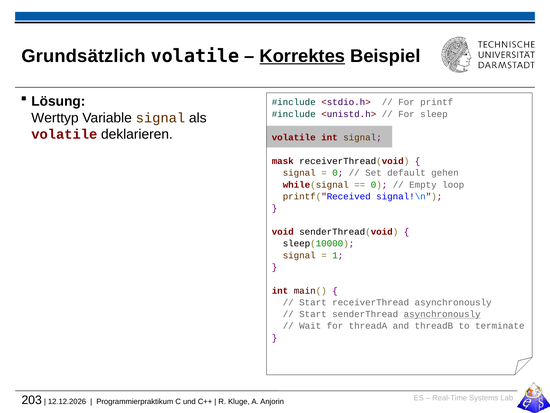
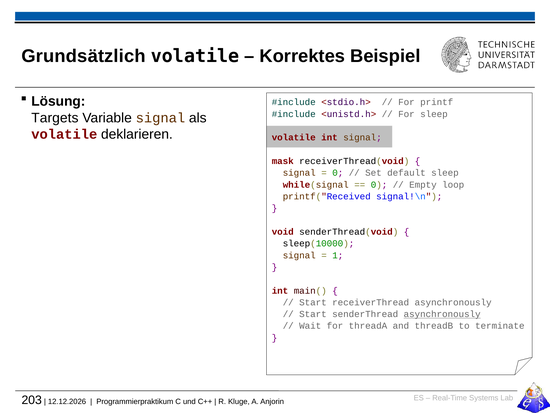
Korrektes underline: present -> none
Werttyp: Werttyp -> Targets
default gehen: gehen -> sleep
